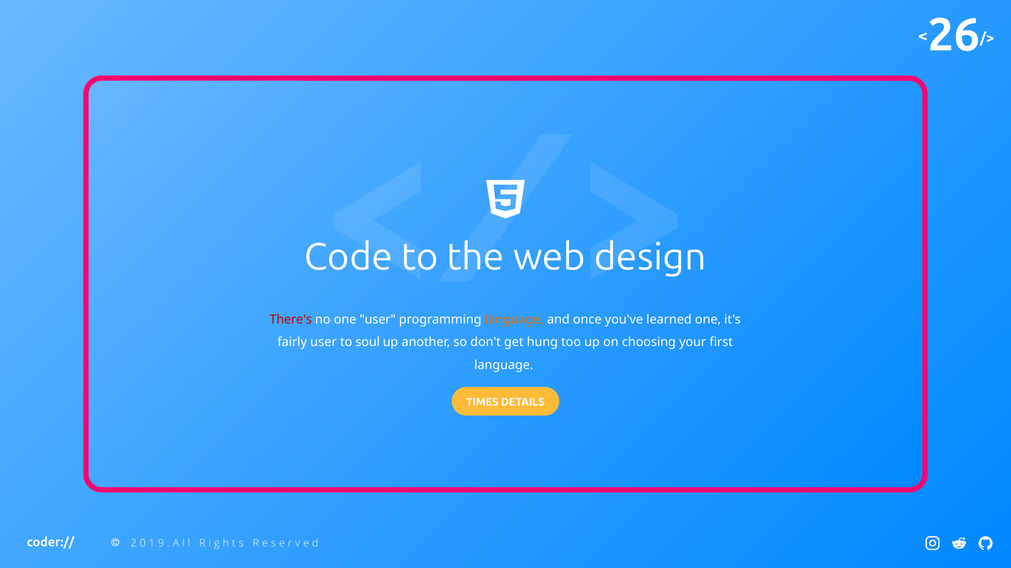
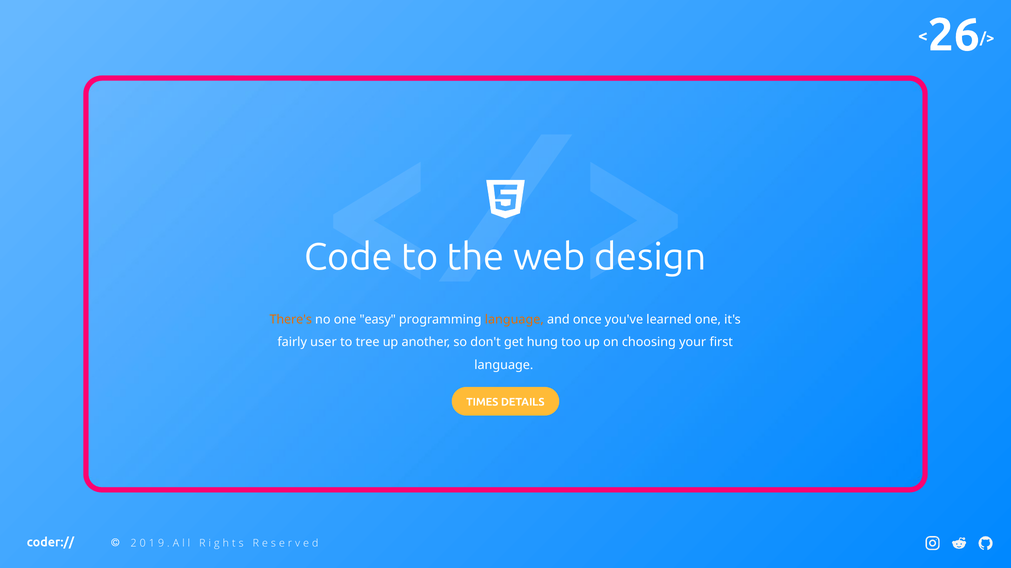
There's colour: red -> orange
one user: user -> easy
soul: soul -> tree
